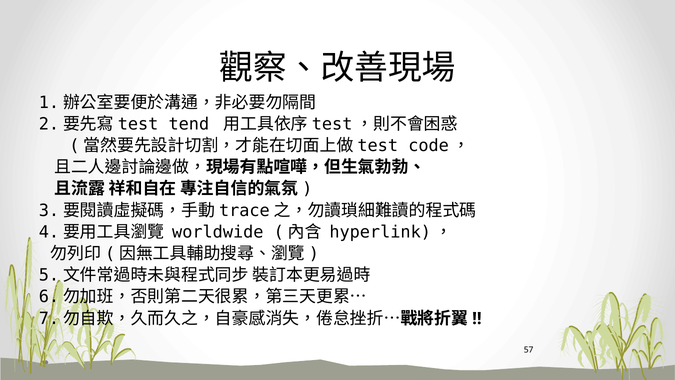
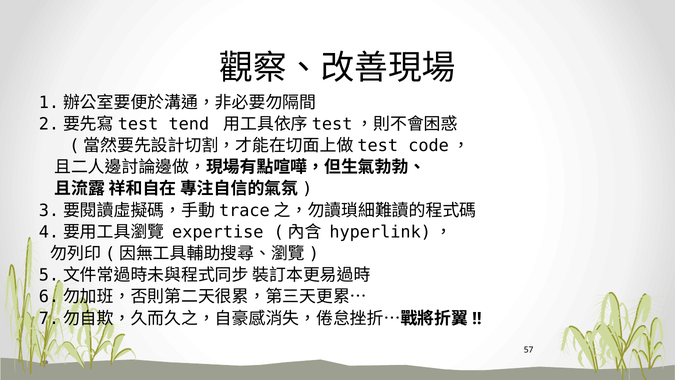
worldwide: worldwide -> expertise
